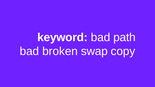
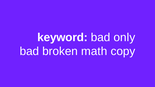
path: path -> only
swap: swap -> math
